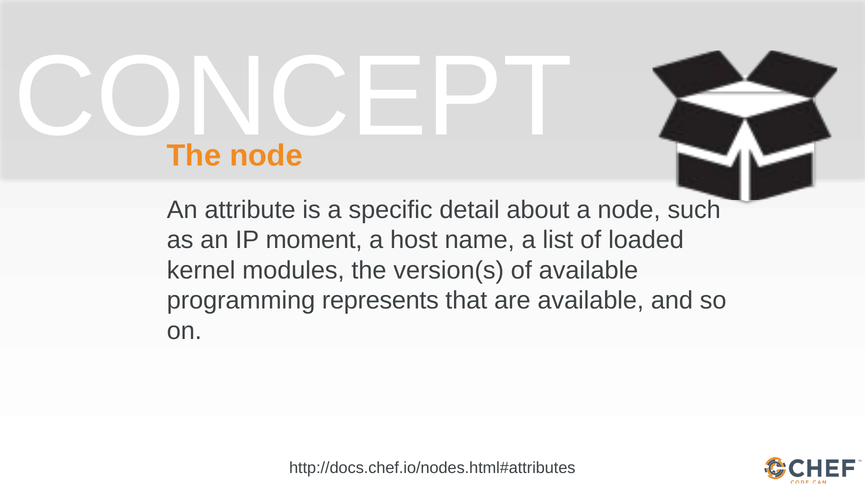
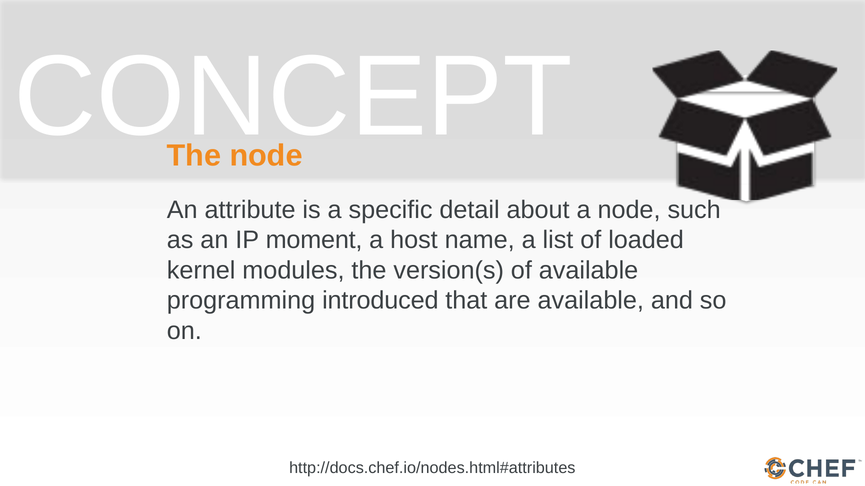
represents: represents -> introduced
